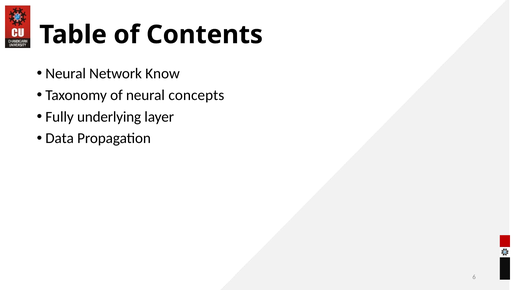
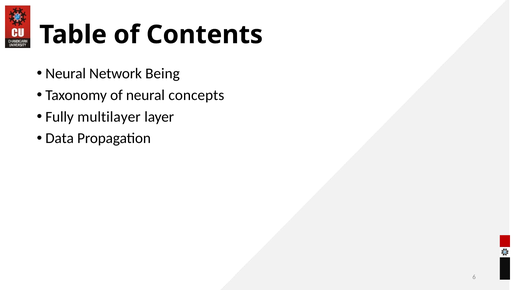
Know: Know -> Being
underlying: underlying -> multilayer
